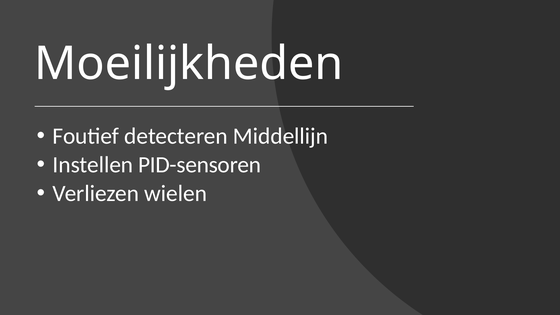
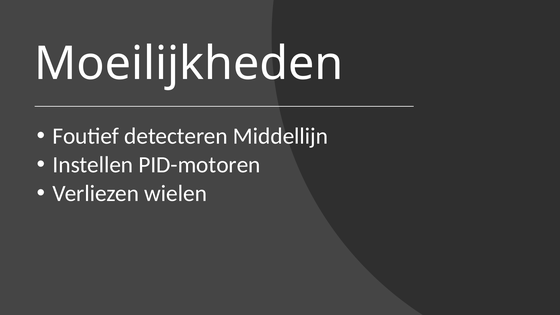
PID-sensoren: PID-sensoren -> PID-motoren
